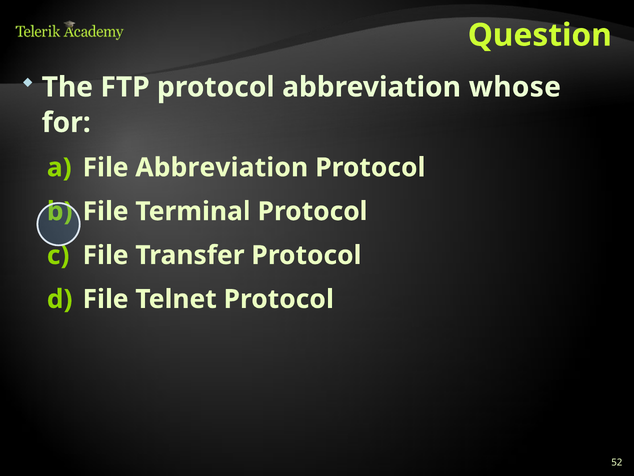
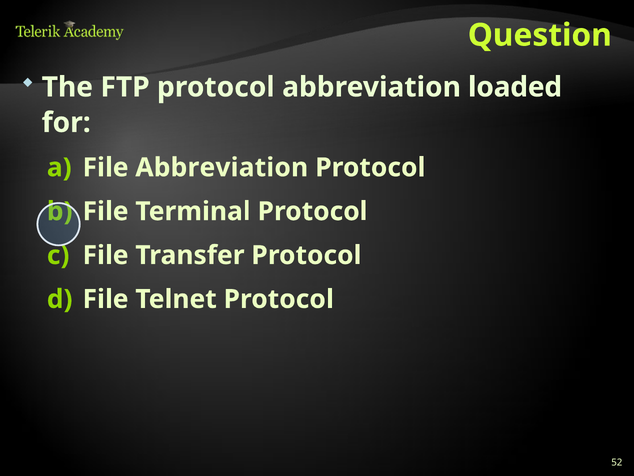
whose: whose -> loaded
